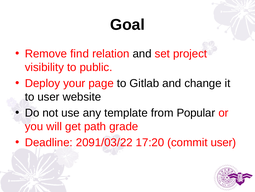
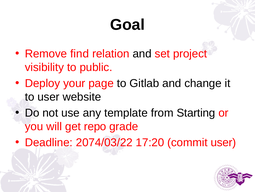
Popular: Popular -> Starting
path: path -> repo
2091/03/22: 2091/03/22 -> 2074/03/22
